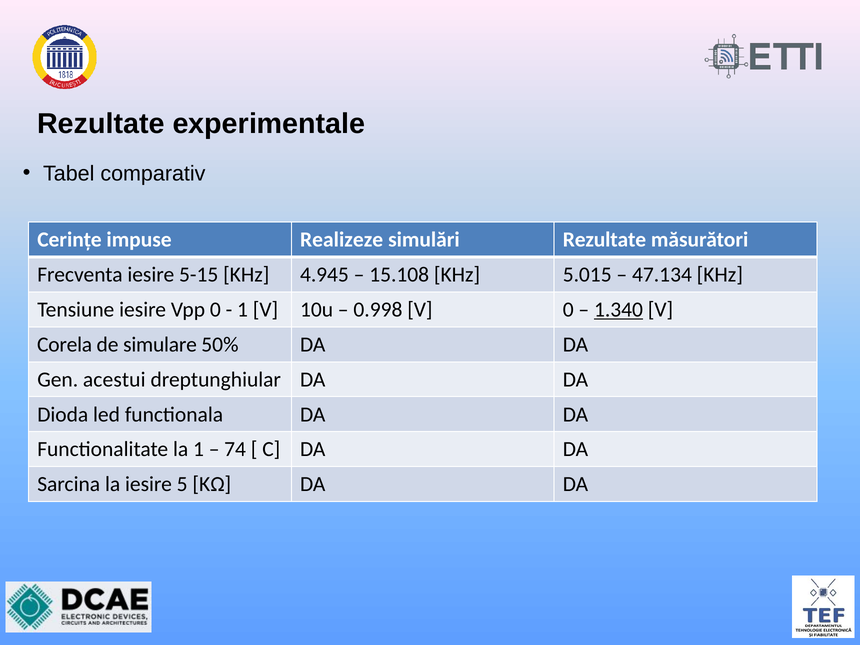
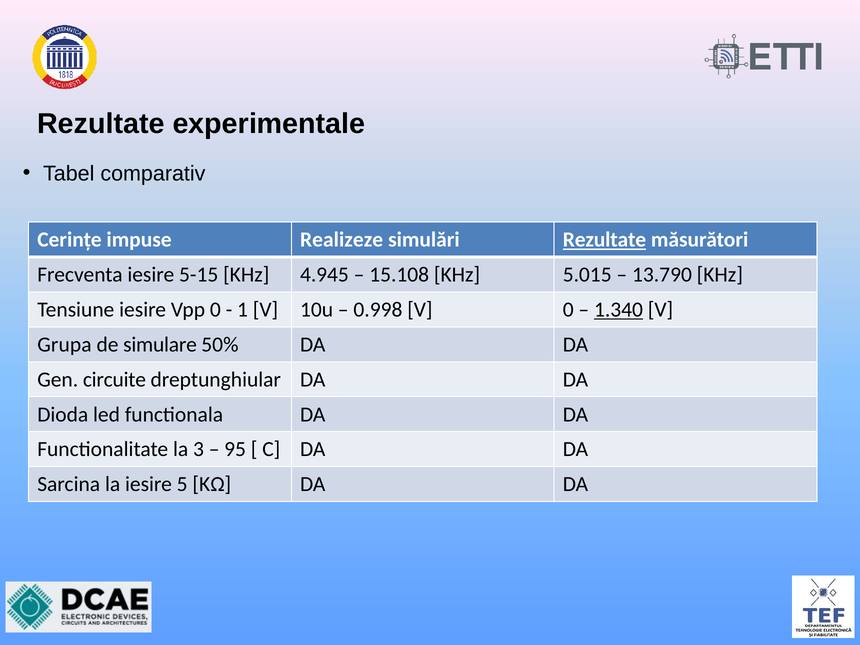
Rezultate at (604, 240) underline: none -> present
47.134: 47.134 -> 13.790
Corela: Corela -> Grupa
acestui: acestui -> circuite
la 1: 1 -> 3
74: 74 -> 95
